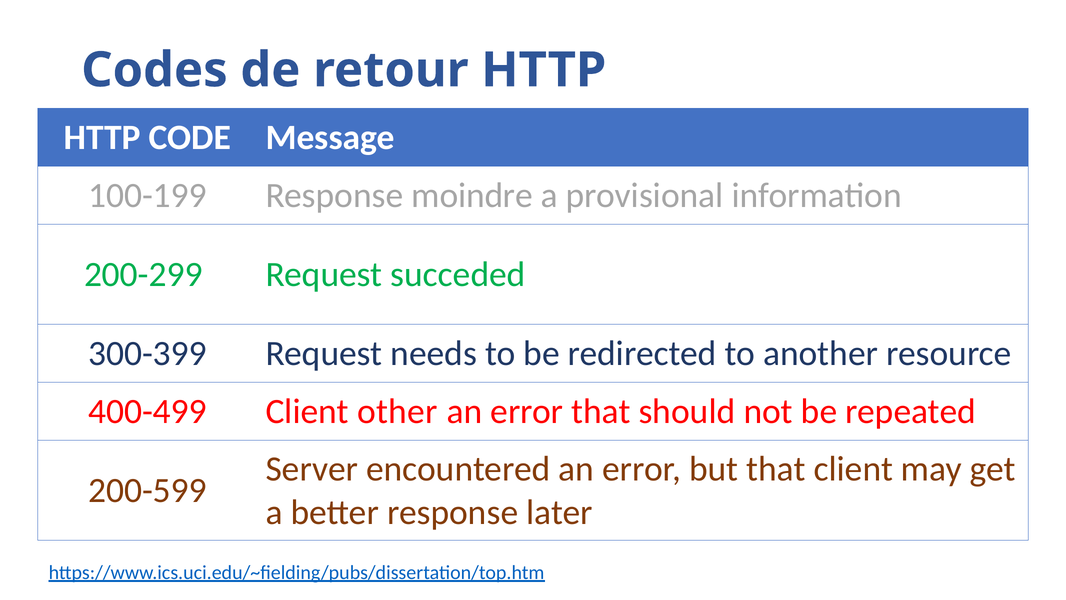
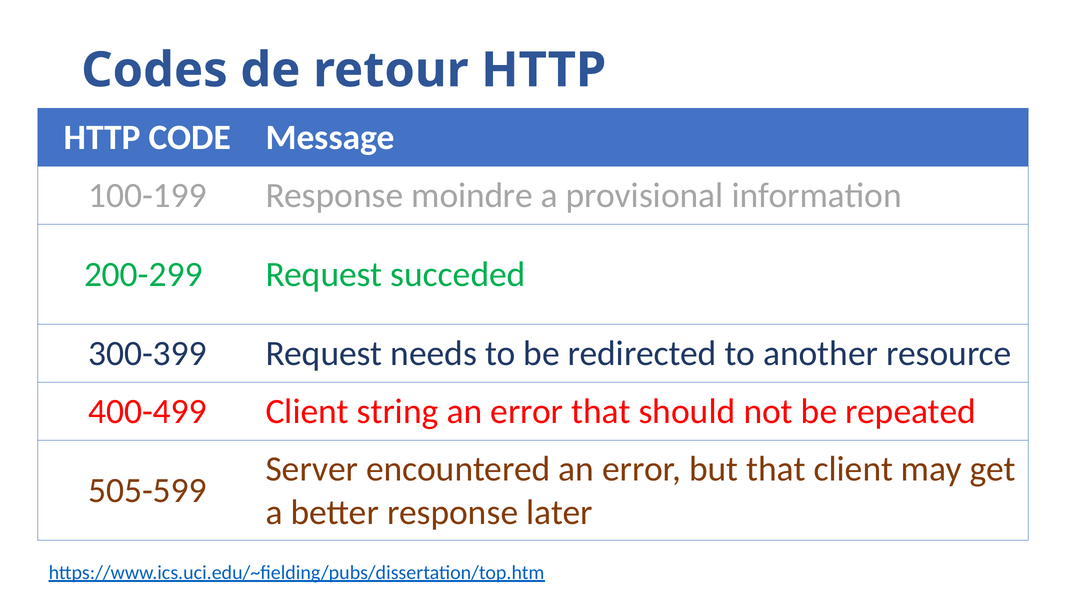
other: other -> string
200-599: 200-599 -> 505-599
